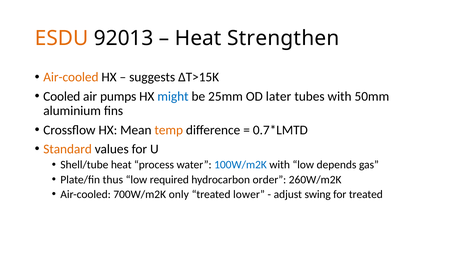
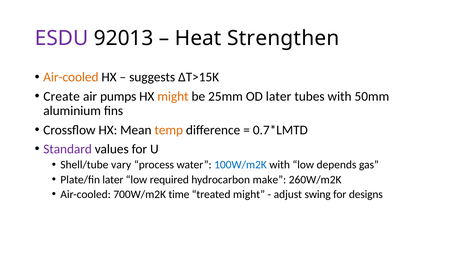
ESDU colour: orange -> purple
Cooled: Cooled -> Create
might at (173, 96) colour: blue -> orange
Standard colour: orange -> purple
Shell/tube heat: heat -> vary
Plate/fin thus: thus -> later
order: order -> make
only: only -> time
treated lower: lower -> might
for treated: treated -> designs
